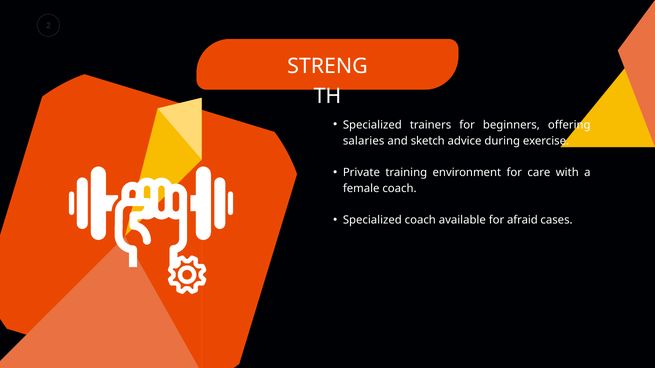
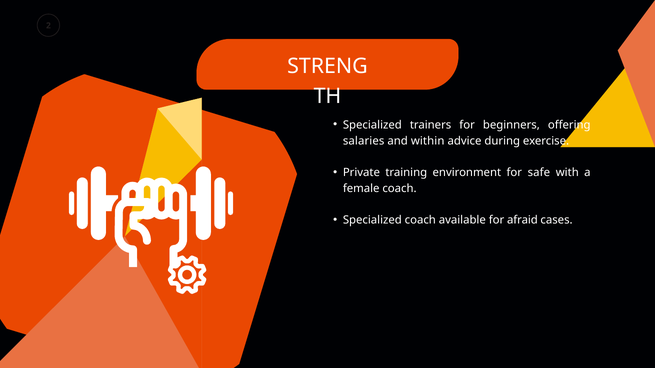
sketch: sketch -> within
care: care -> safe
